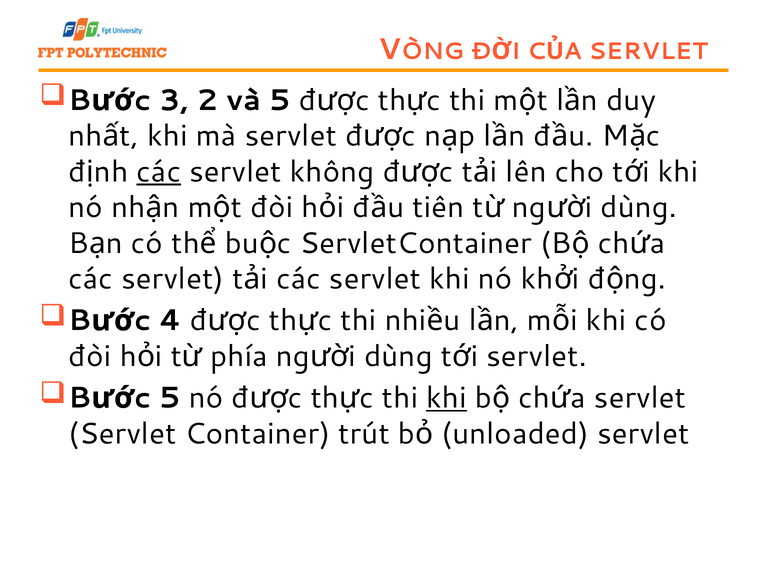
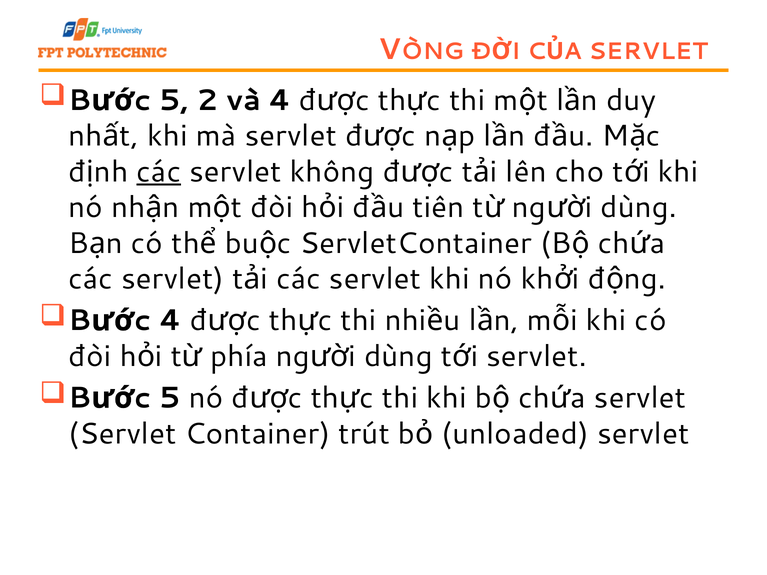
3 at (174, 100): 3 -> 5
và 5: 5 -> 4
khi at (447, 398) underline: present -> none
